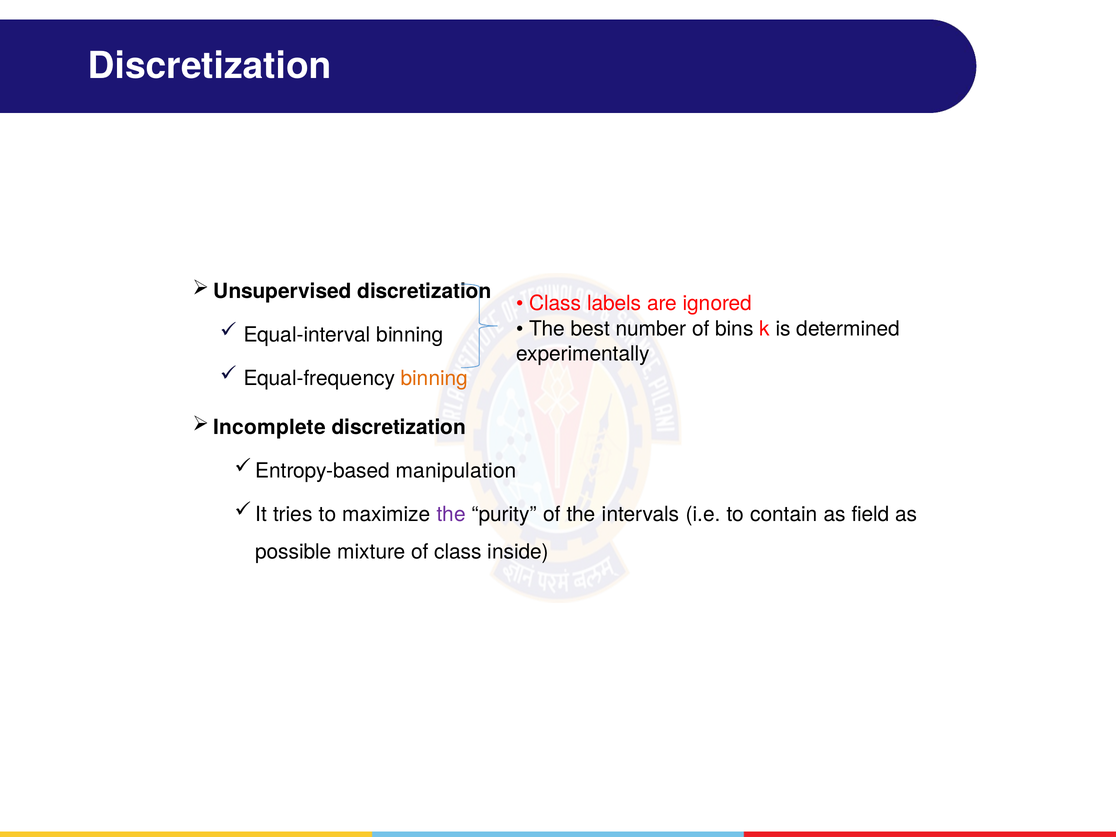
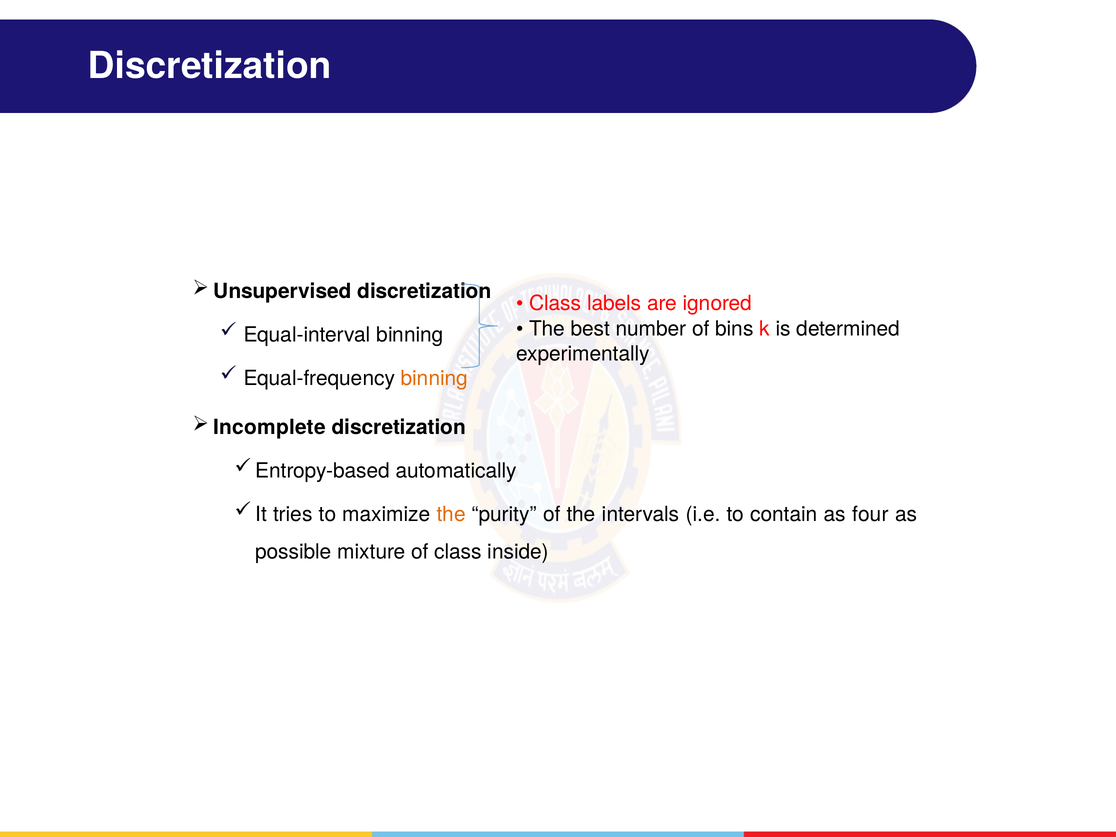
manipulation: manipulation -> automatically
the at (451, 514) colour: purple -> orange
field: field -> four
